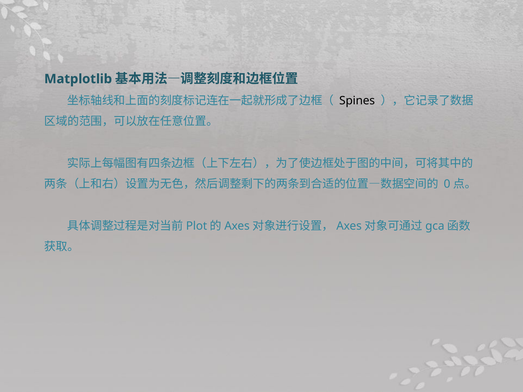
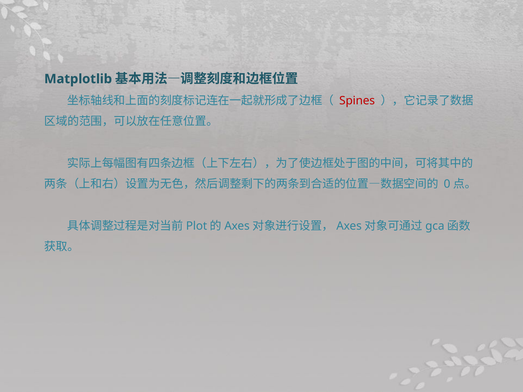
Spines colour: black -> red
